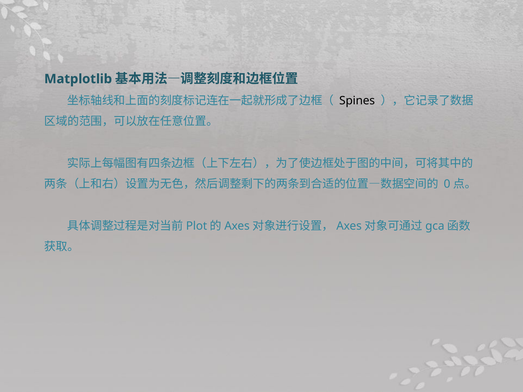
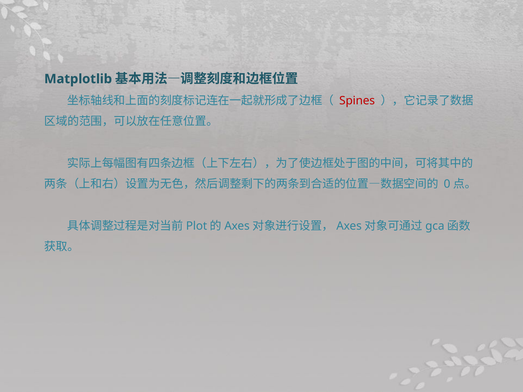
Spines colour: black -> red
